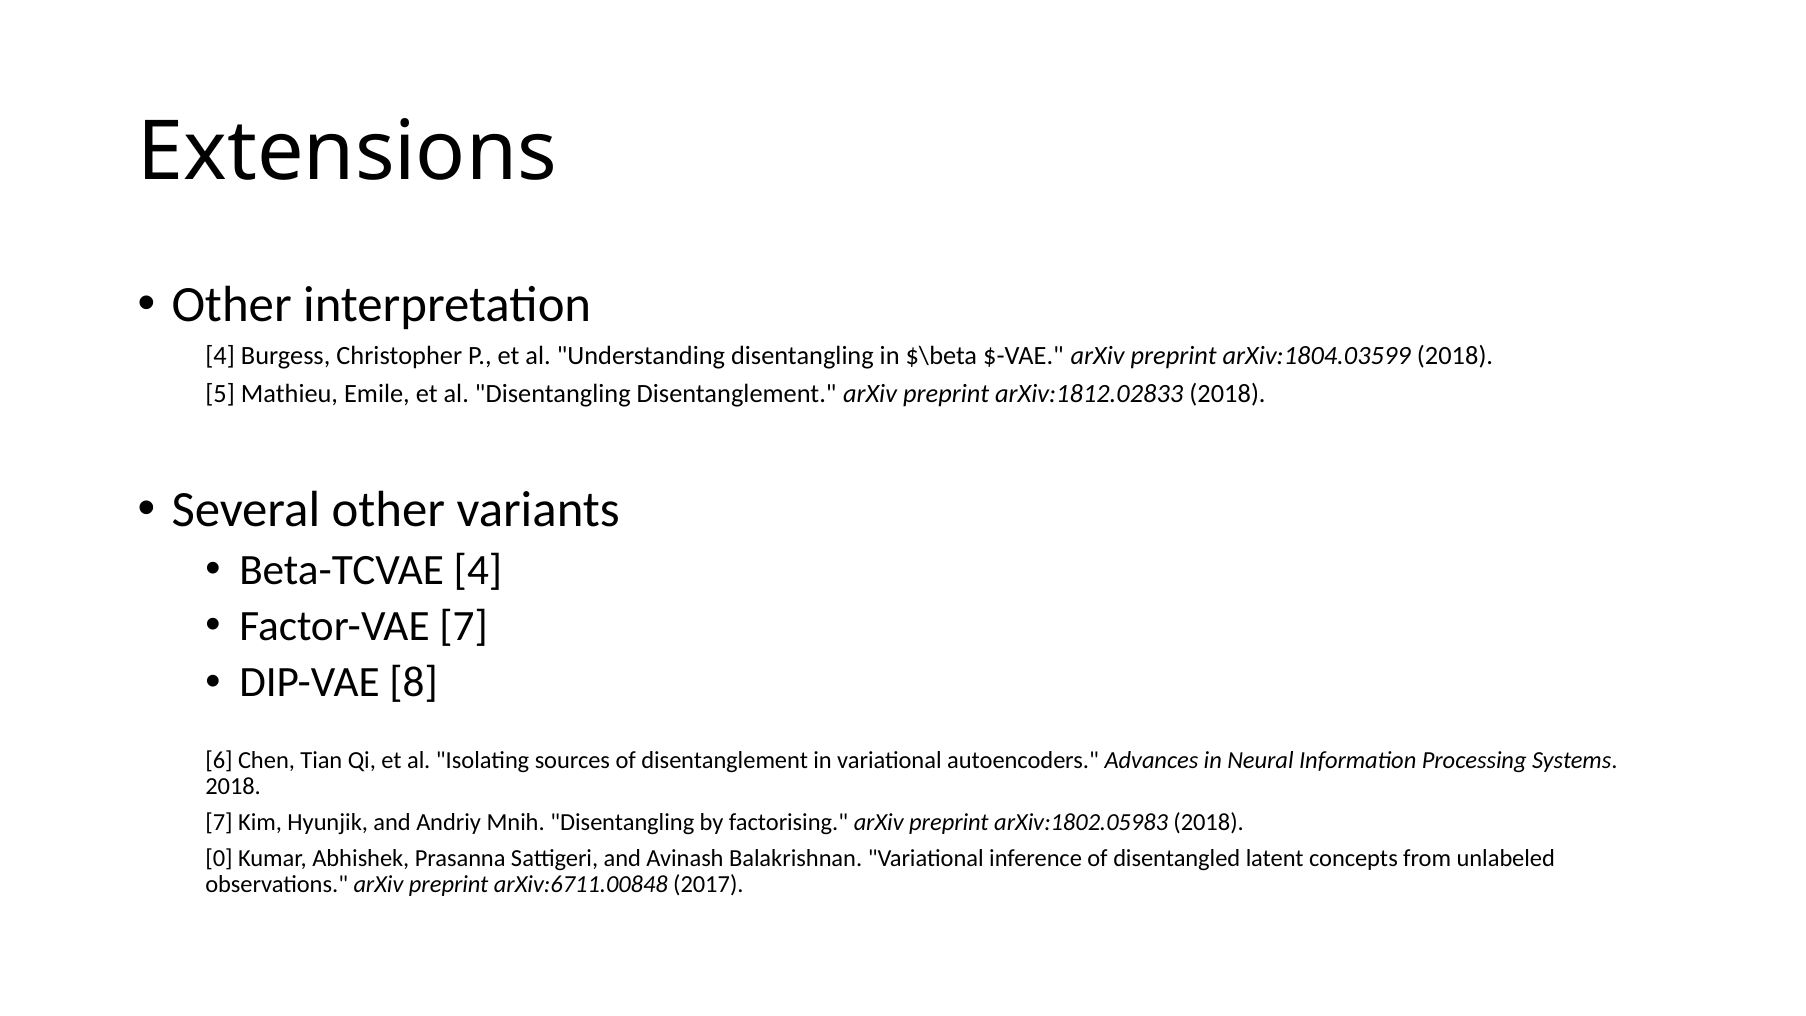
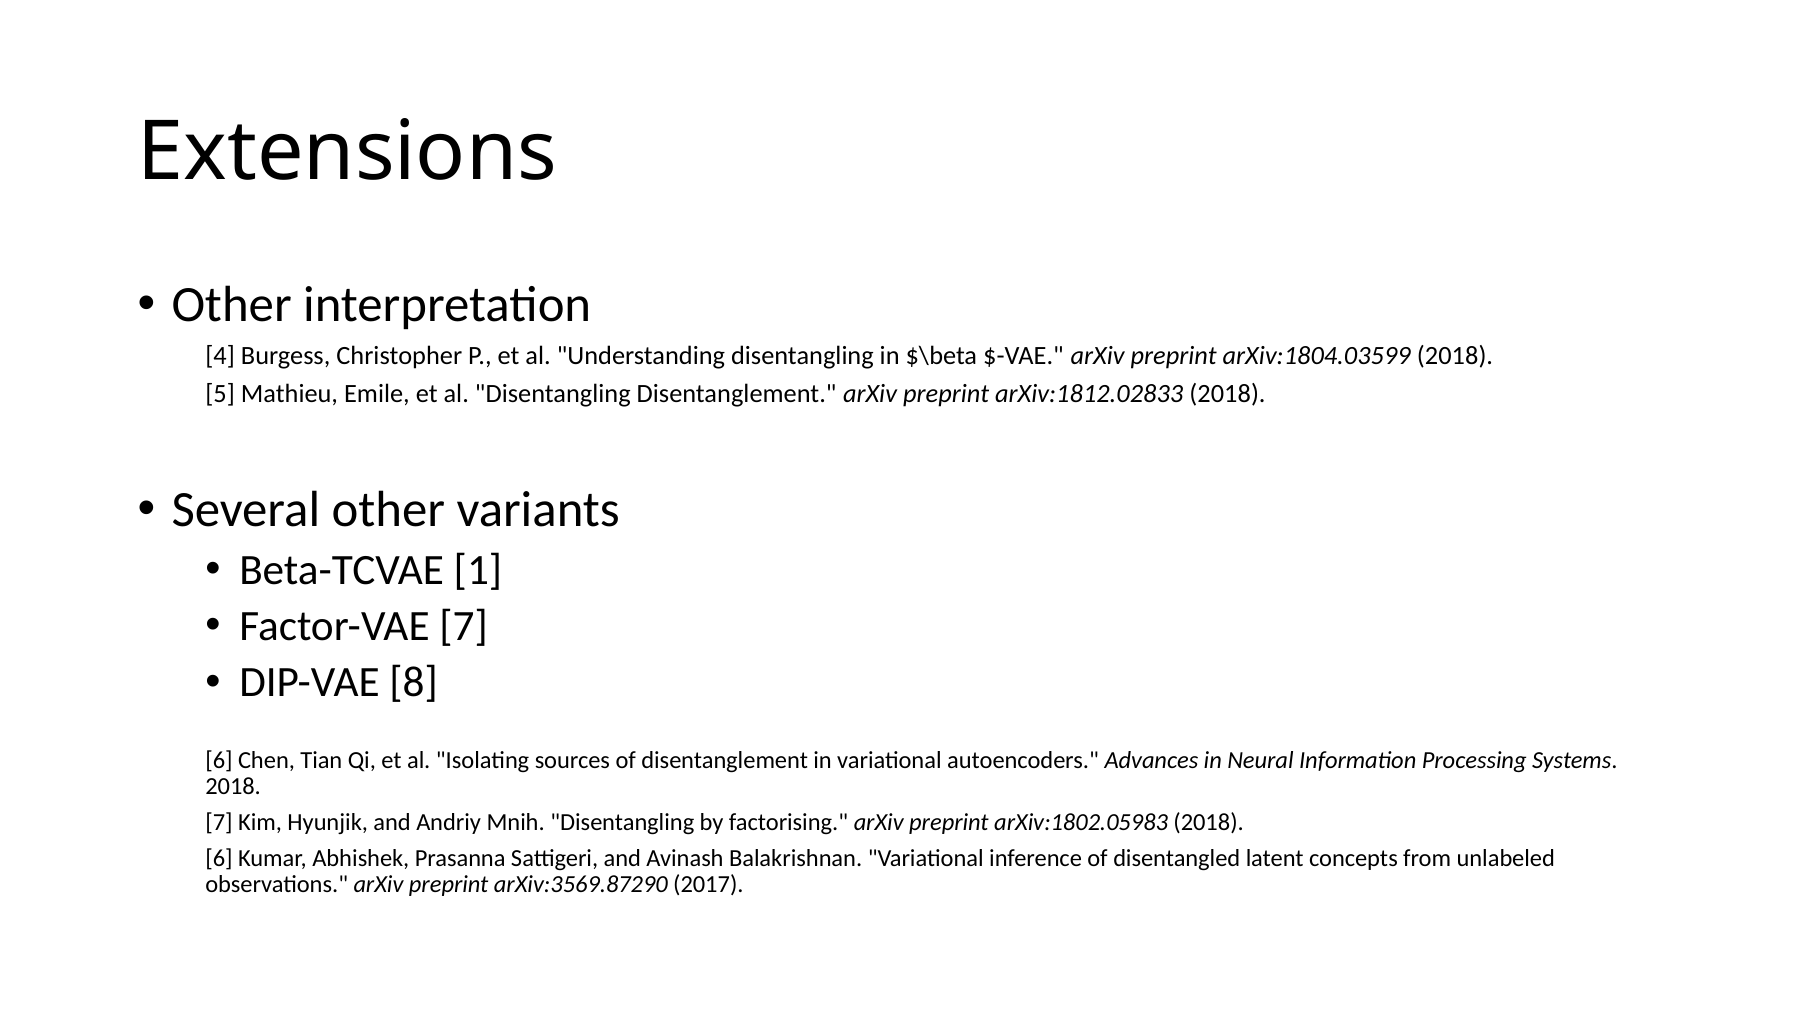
Beta-TCVAE 4: 4 -> 1
0 at (219, 858): 0 -> 6
arXiv:6711.00848: arXiv:6711.00848 -> arXiv:3569.87290
